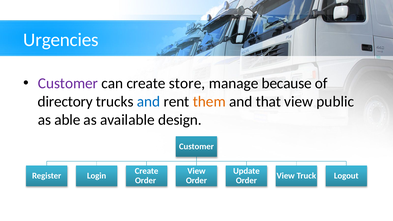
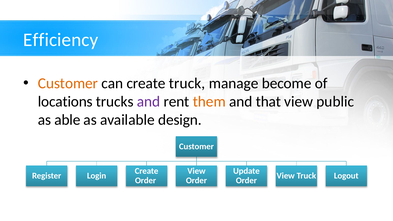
Urgencies: Urgencies -> Efficiency
Customer at (68, 83) colour: purple -> orange
create store: store -> truck
because: because -> become
directory: directory -> locations
and at (149, 102) colour: blue -> purple
